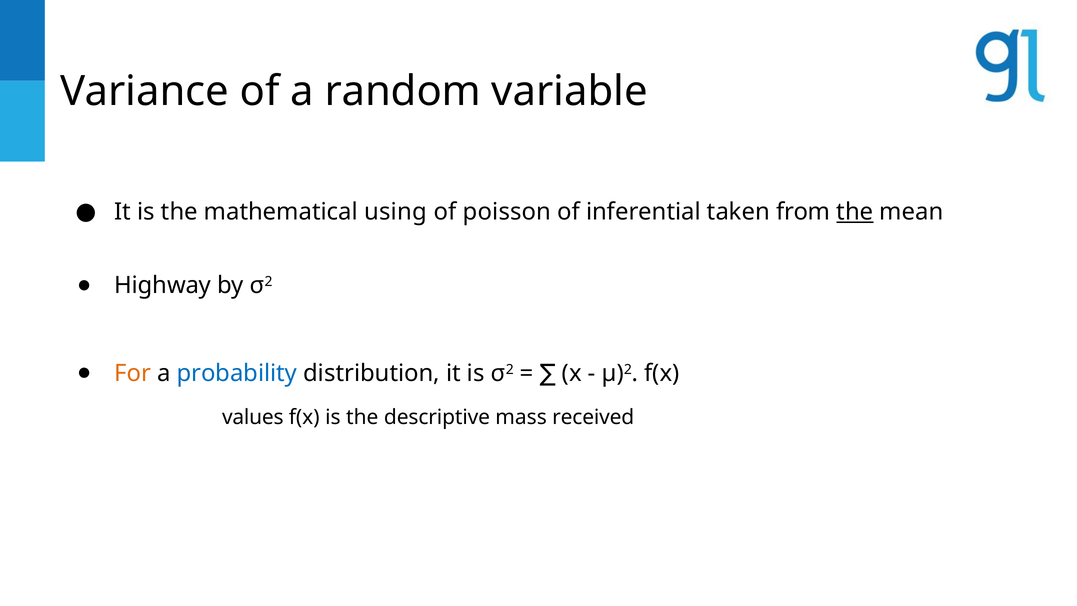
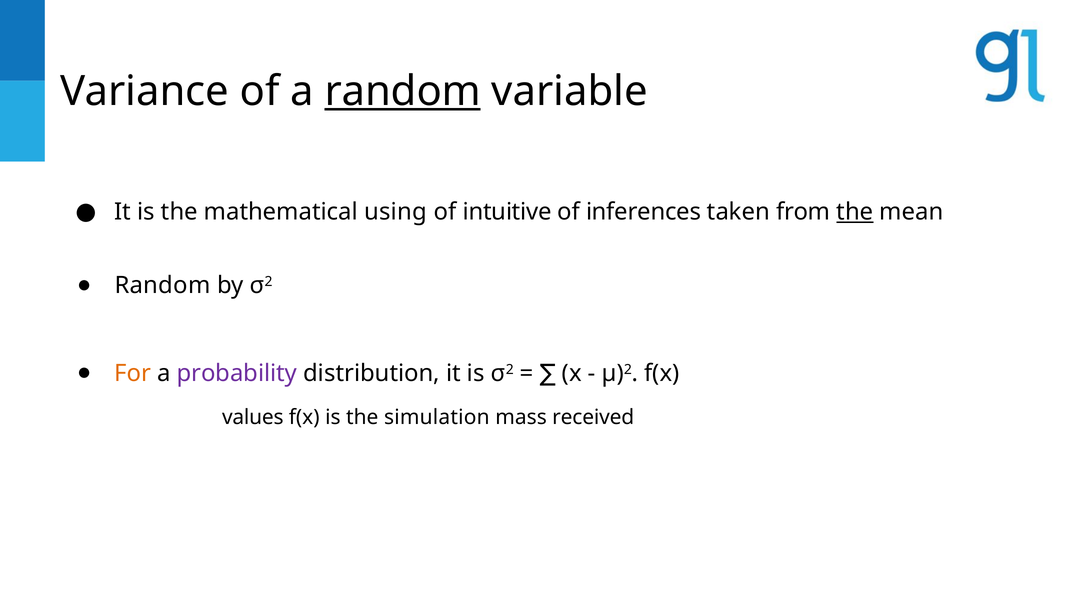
random at (403, 91) underline: none -> present
poisson: poisson -> intuitive
inferential: inferential -> inferences
Highway at (163, 285): Highway -> Random
probability colour: blue -> purple
descriptive: descriptive -> simulation
